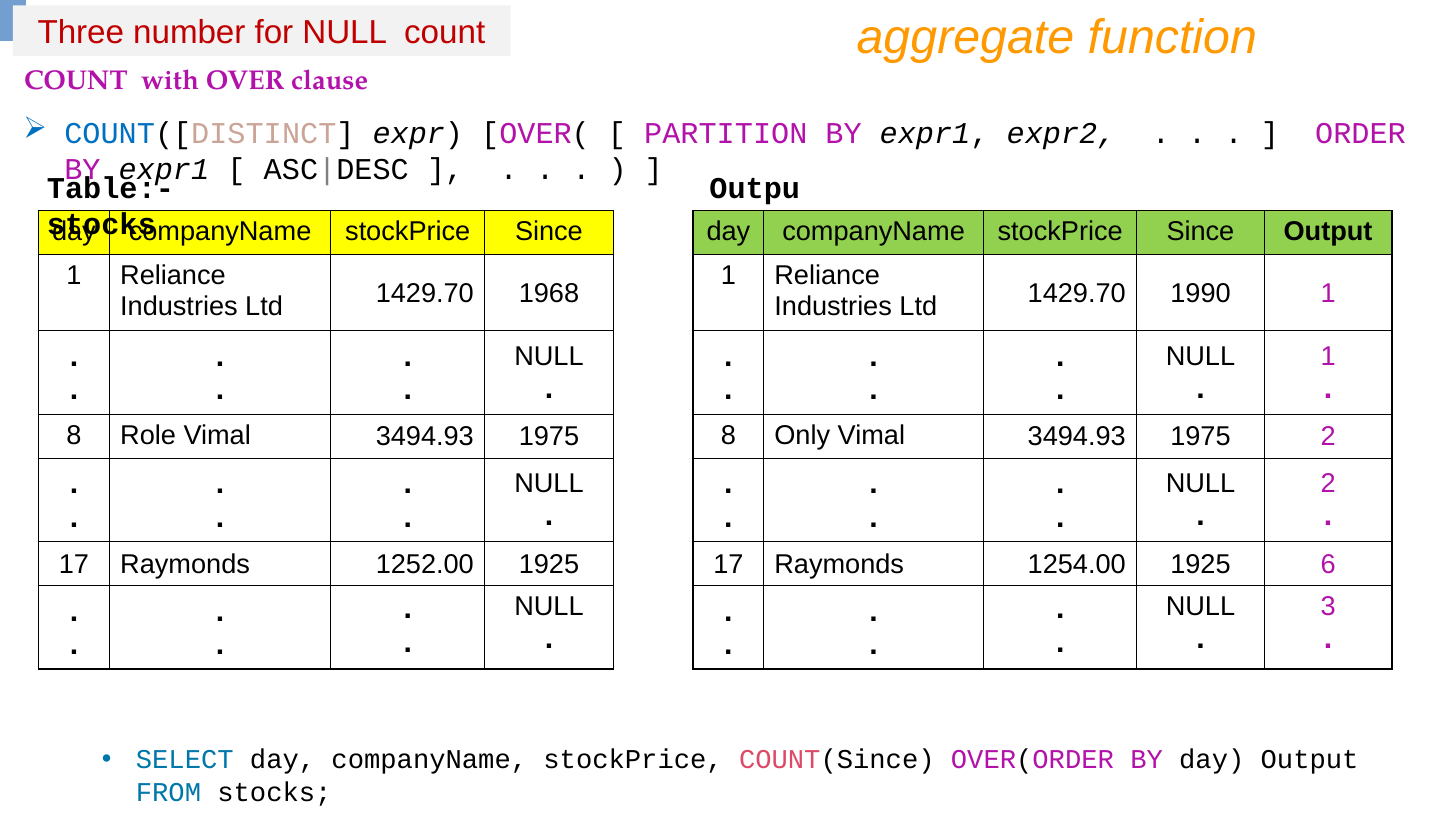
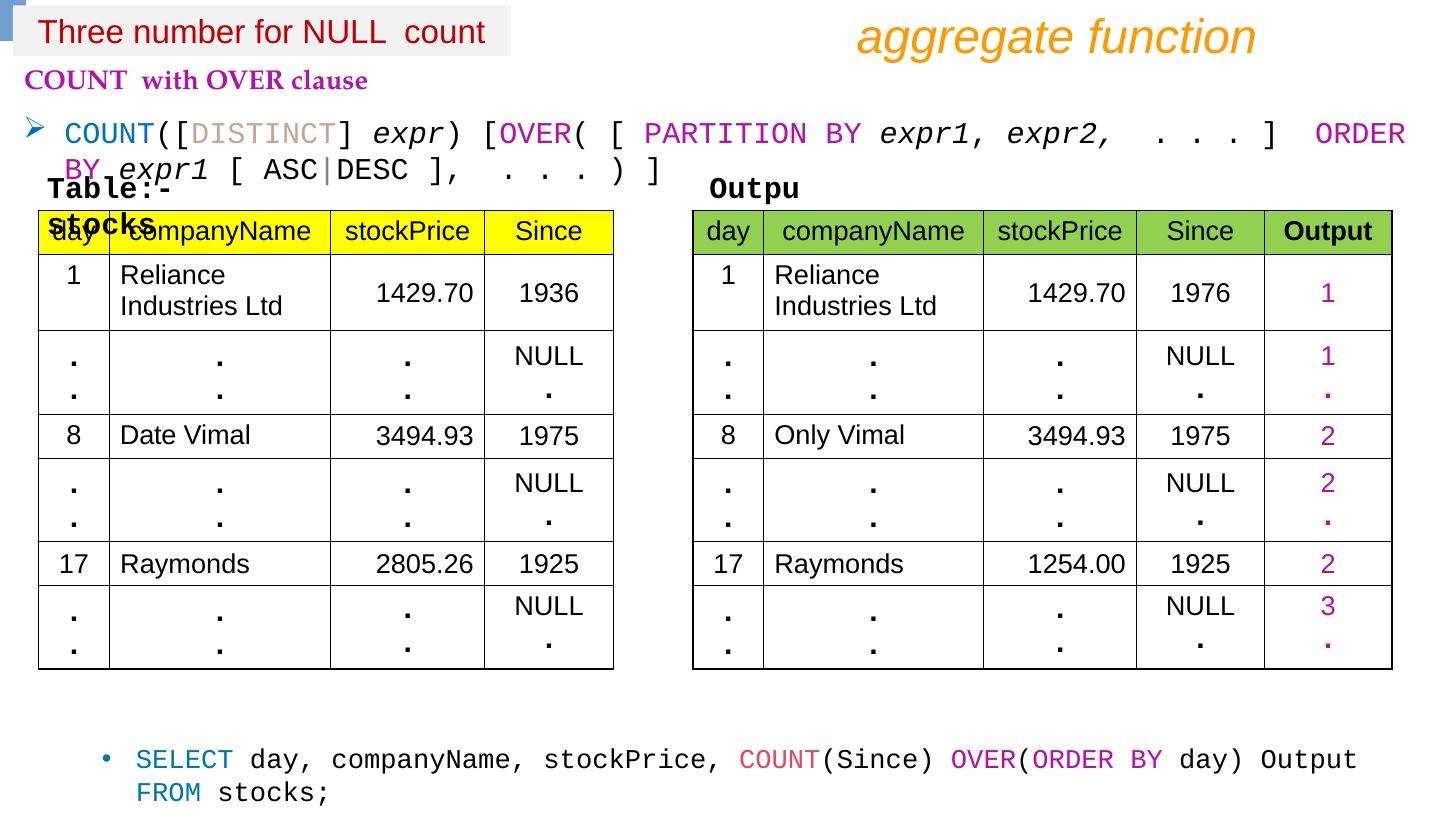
1968: 1968 -> 1936
1990: 1990 -> 1976
Role: Role -> Date
1252.00: 1252.00 -> 2805.26
1925 6: 6 -> 2
